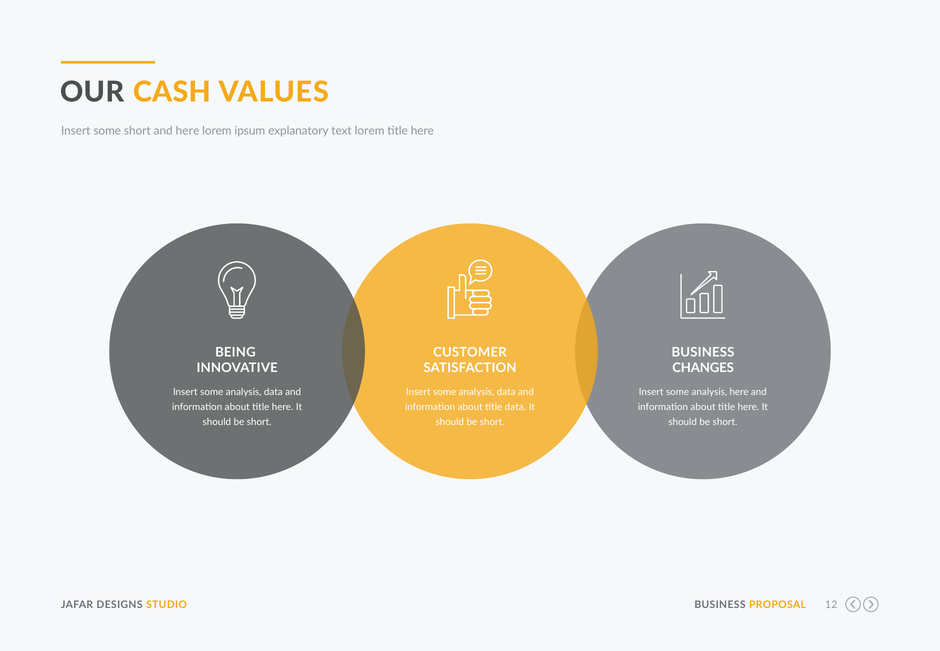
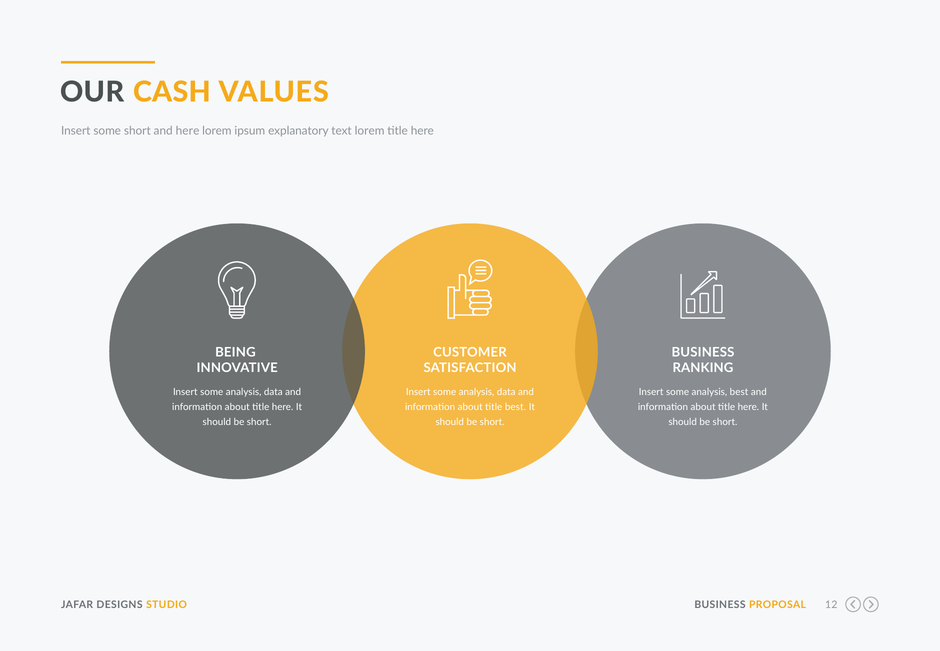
CHANGES: CHANGES -> RANKING
analysis here: here -> best
title data: data -> best
